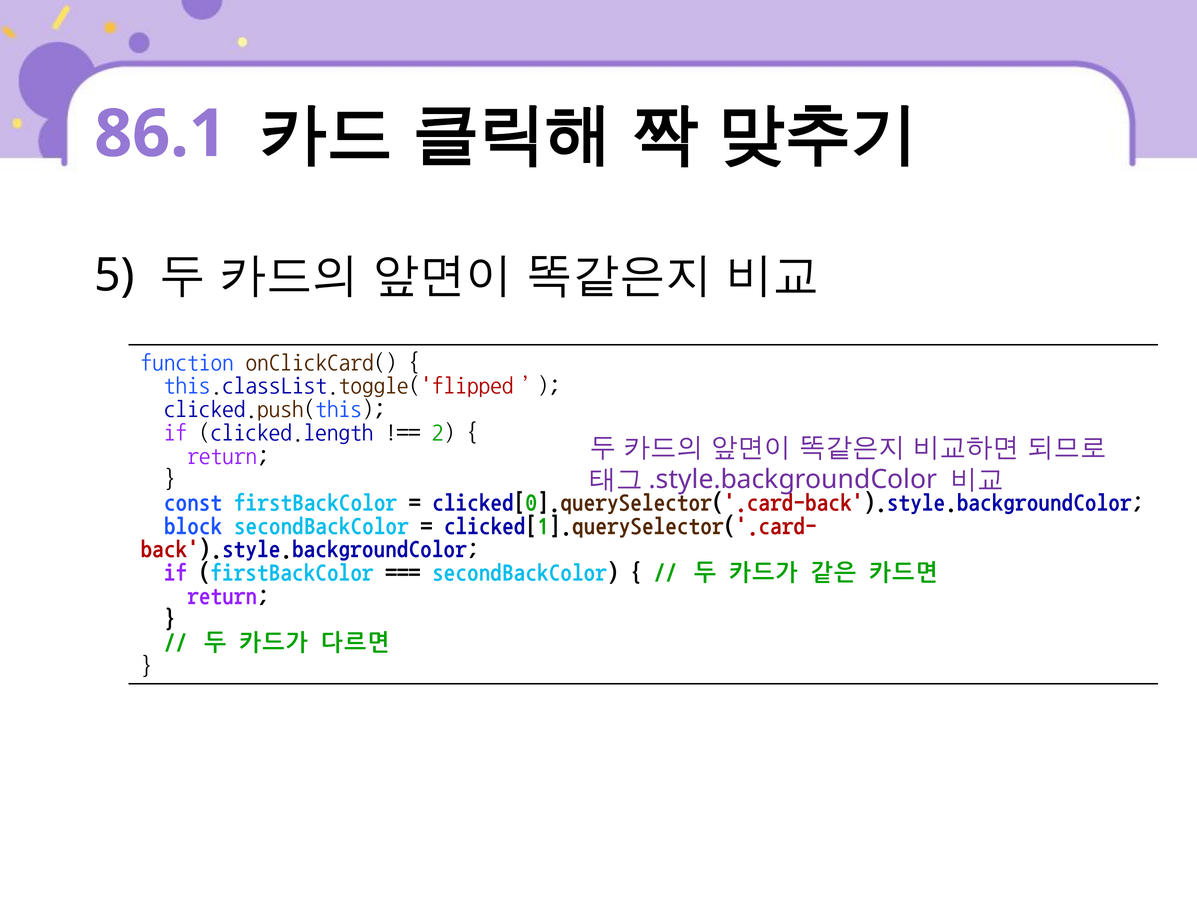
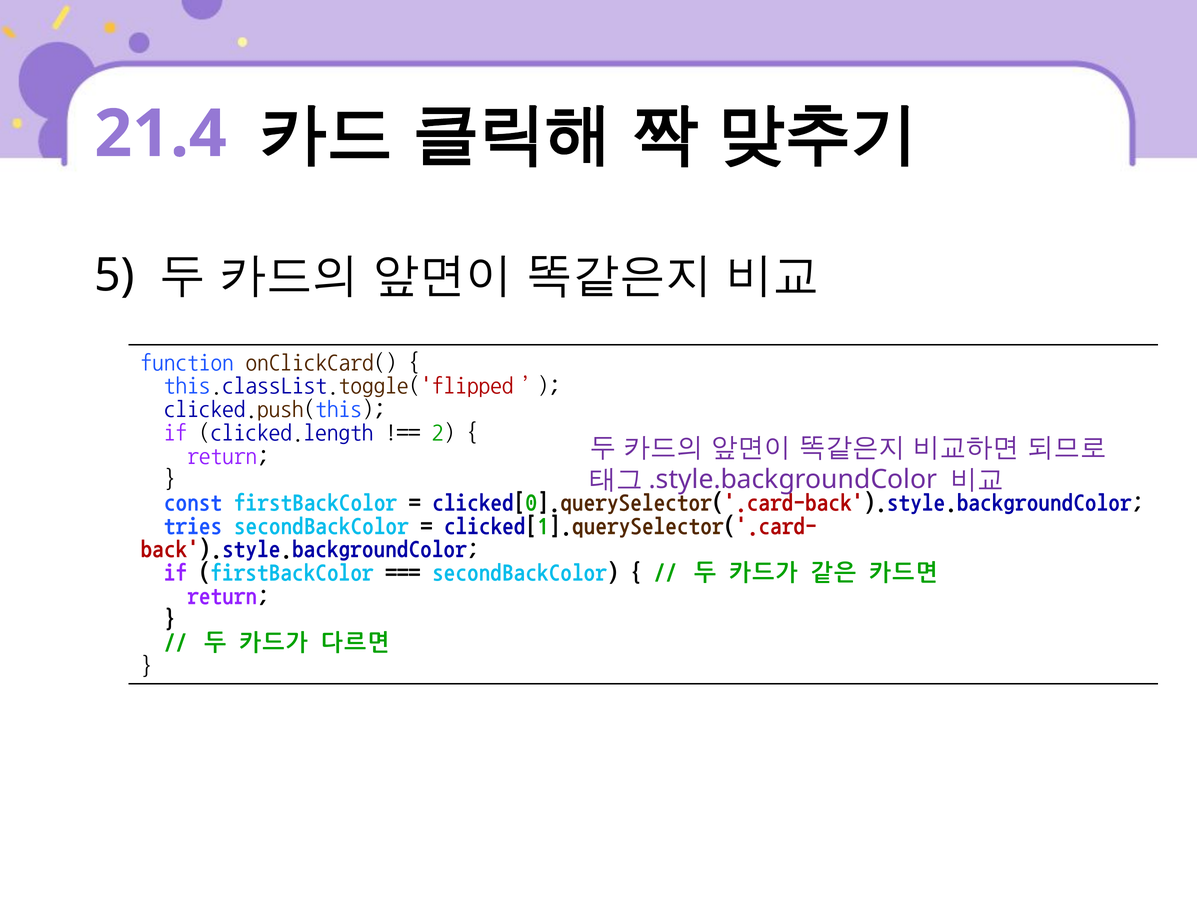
86.1: 86.1 -> 21.4
block: block -> tries
